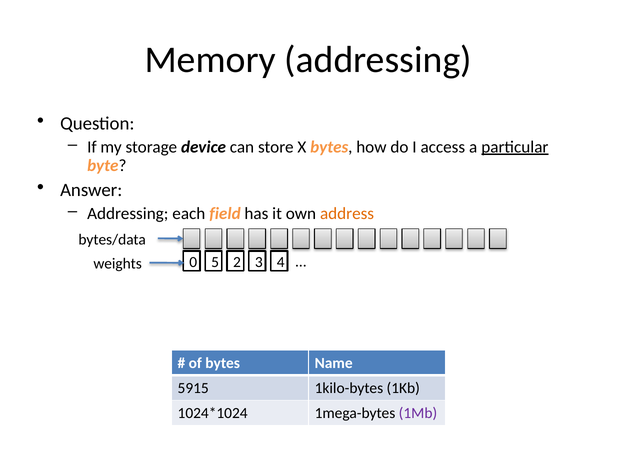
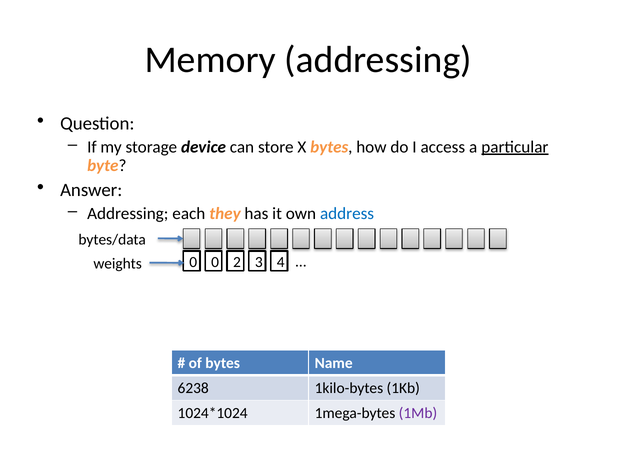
field: field -> they
address colour: orange -> blue
0 5: 5 -> 0
5915: 5915 -> 6238
